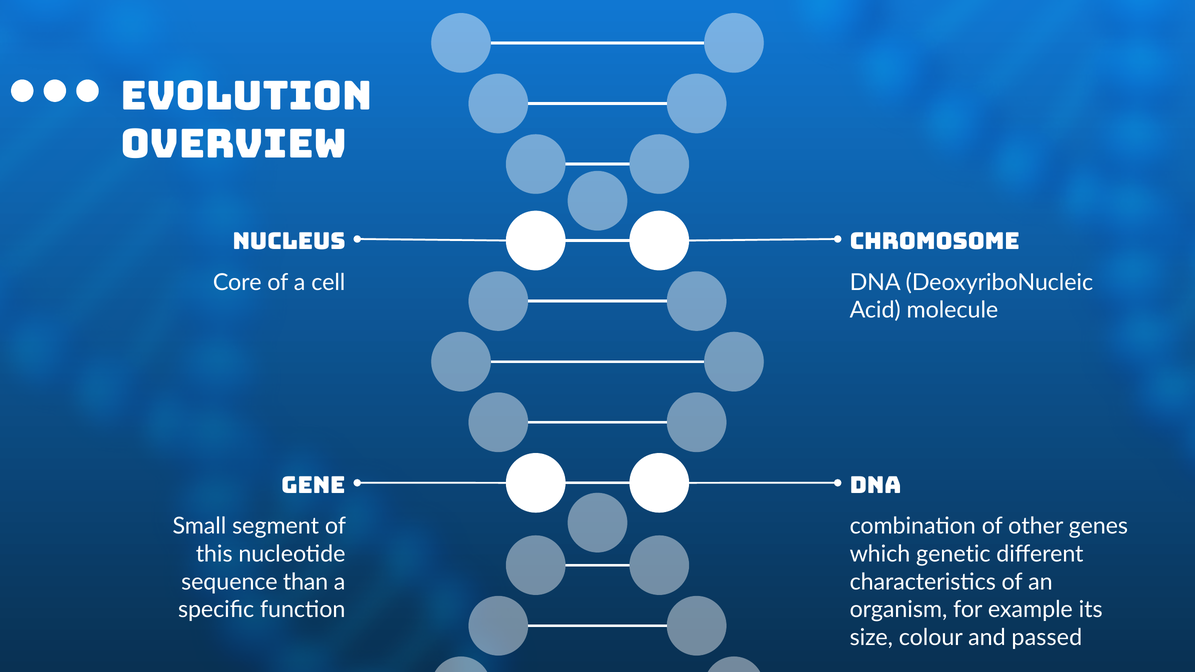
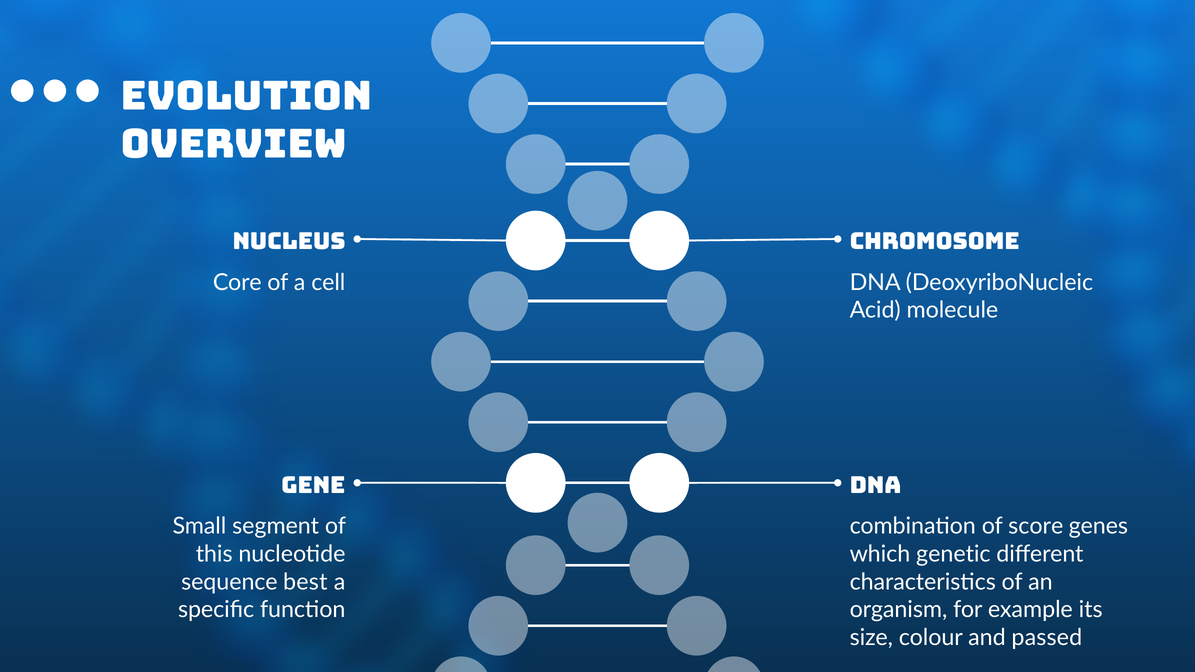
other: other -> score
than: than -> best
